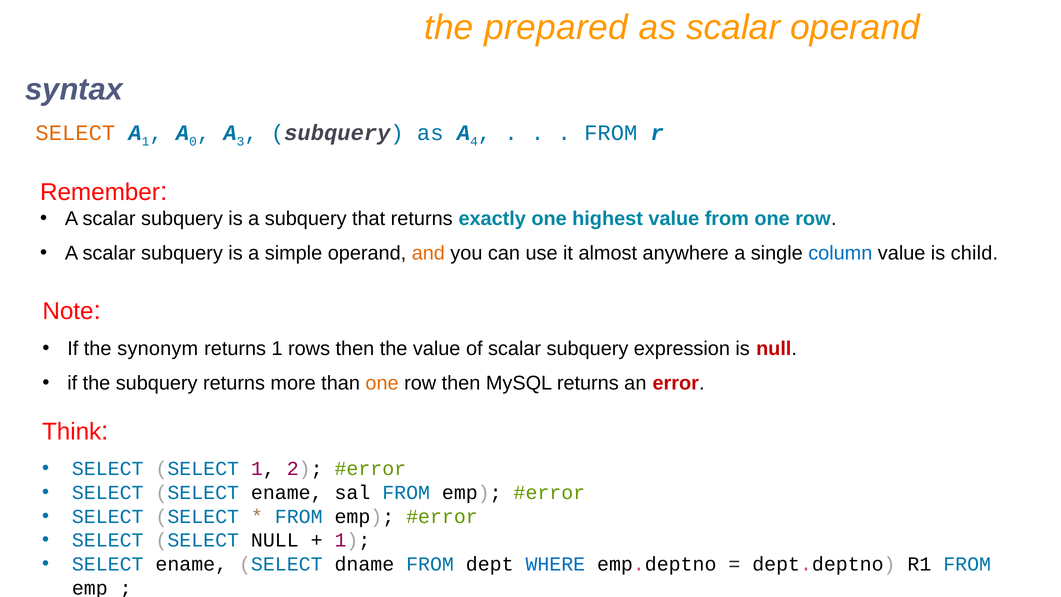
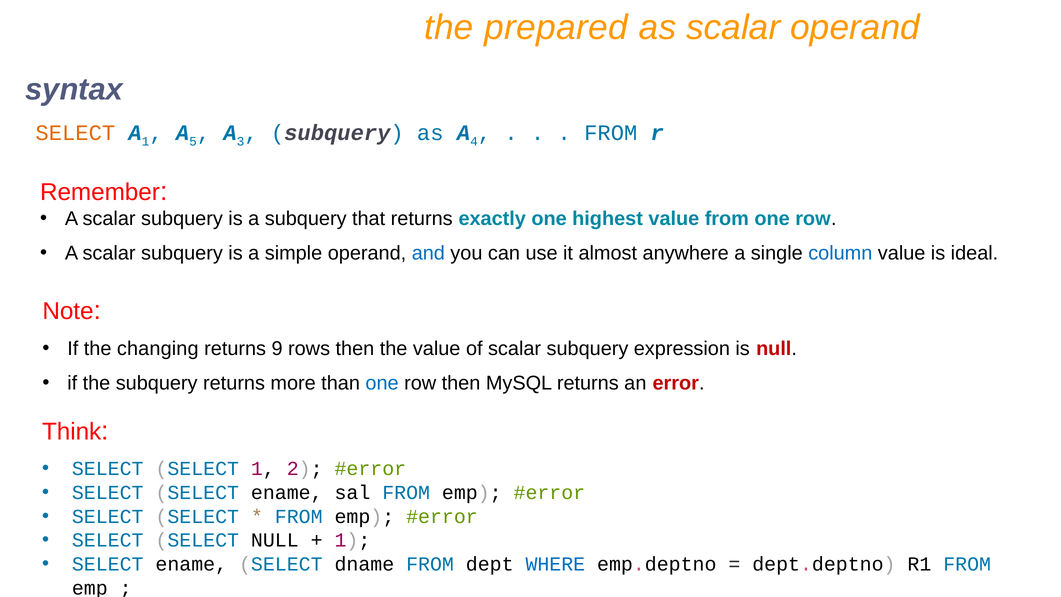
0: 0 -> 5
and colour: orange -> blue
child: child -> ideal
synonym: synonym -> changing
returns 1: 1 -> 9
one at (382, 383) colour: orange -> blue
